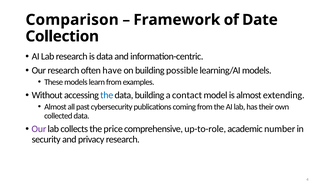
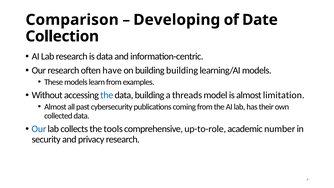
Framework: Framework -> Developing
building possible: possible -> building
contact: contact -> threads
extending: extending -> limitation
Our at (39, 129) colour: purple -> blue
price: price -> tools
